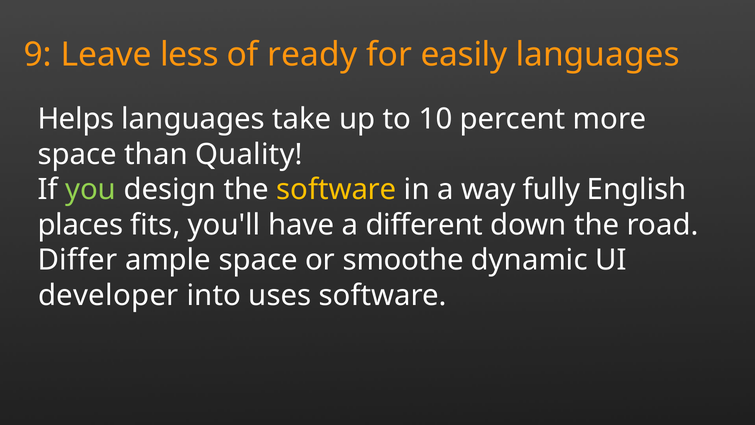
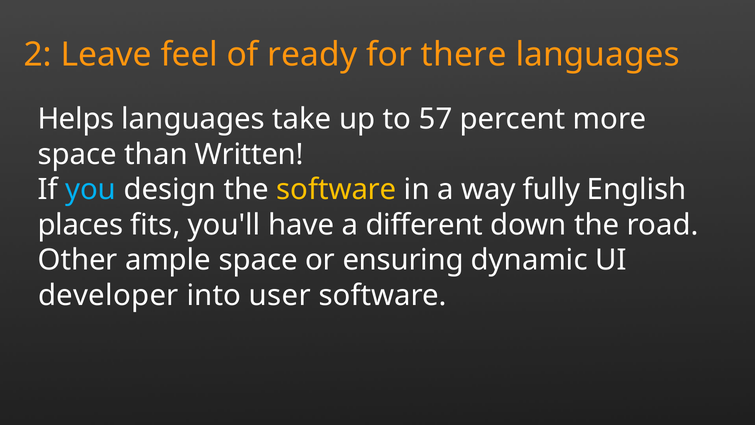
9: 9 -> 2
less: less -> feel
easily: easily -> there
10: 10 -> 57
Quality: Quality -> Written
you colour: light green -> light blue
Differ: Differ -> Other
smoothe: smoothe -> ensuring
uses: uses -> user
